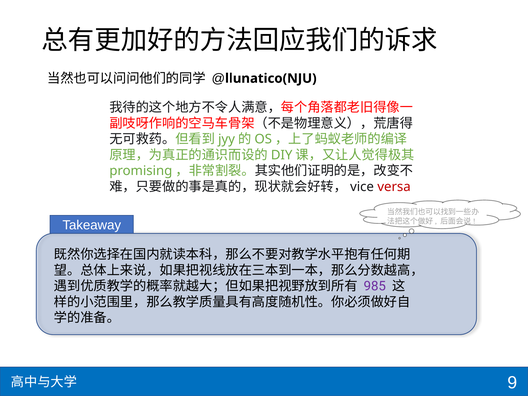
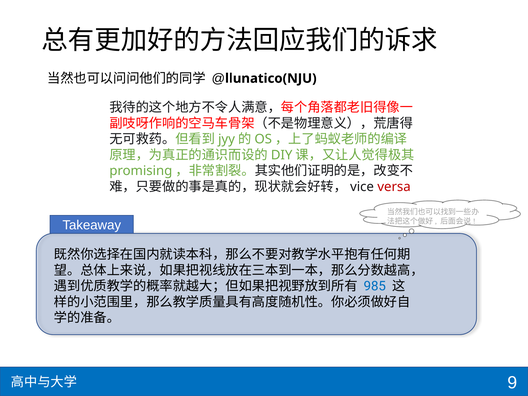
985 colour: purple -> blue
